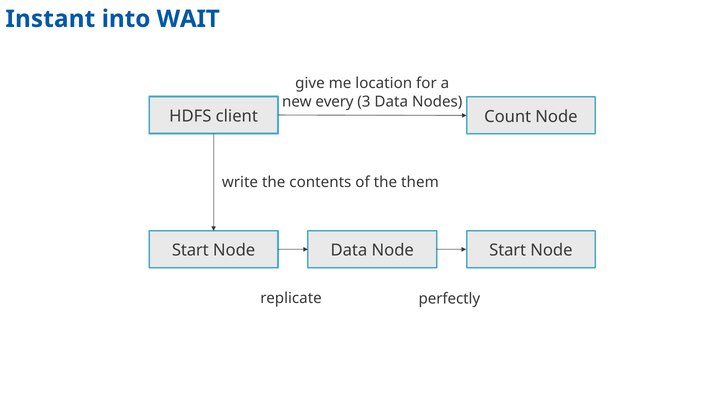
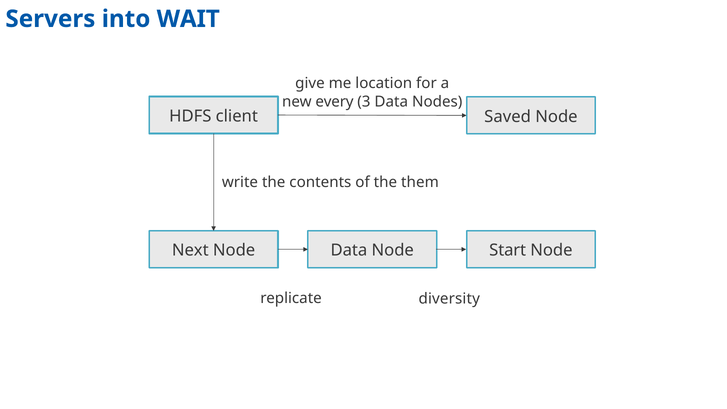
Instant: Instant -> Servers
Count: Count -> Saved
Start at (190, 250): Start -> Next
perfectly: perfectly -> diversity
